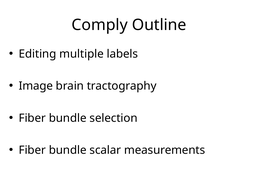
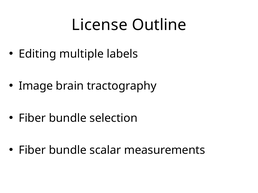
Comply: Comply -> License
